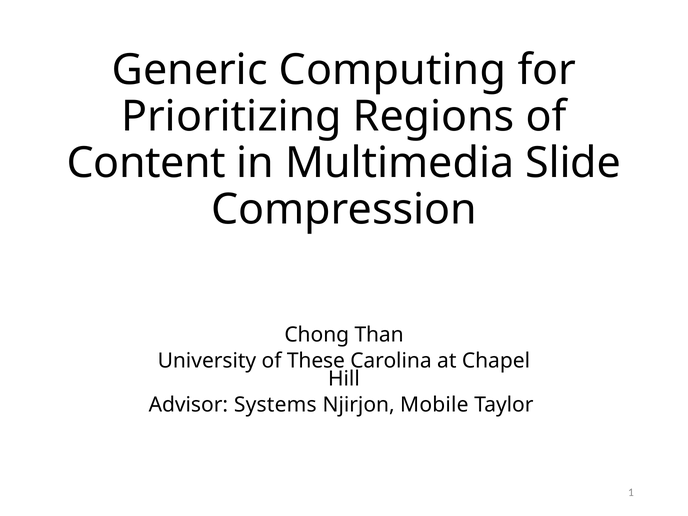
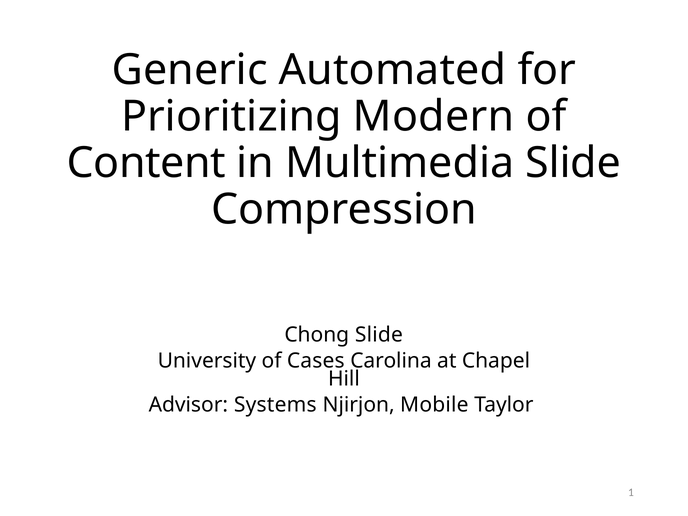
Computing: Computing -> Automated
Regions: Regions -> Modern
Chong Than: Than -> Slide
These: These -> Cases
